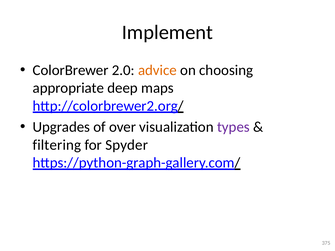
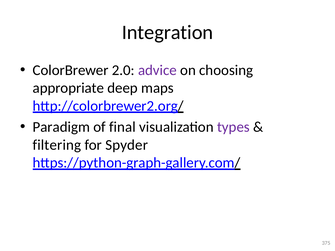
Implement: Implement -> Integration
advice colour: orange -> purple
Upgrades: Upgrades -> Paradigm
over: over -> final
